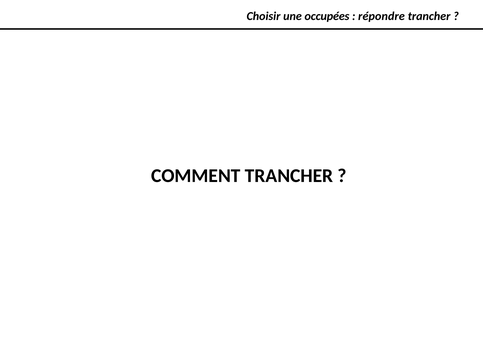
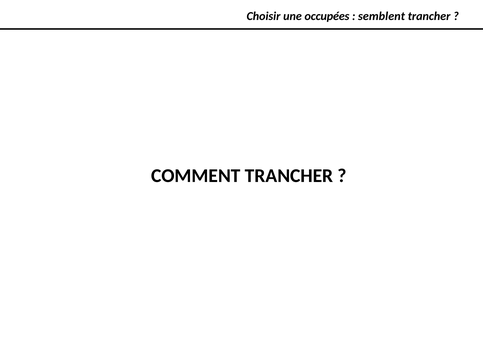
répondre: répondre -> semblent
